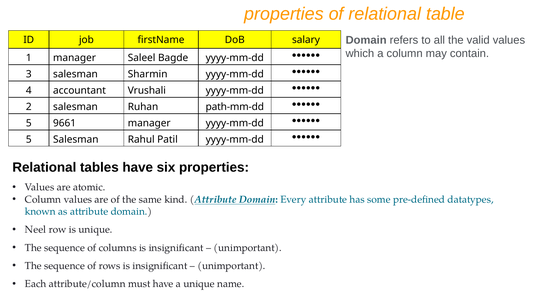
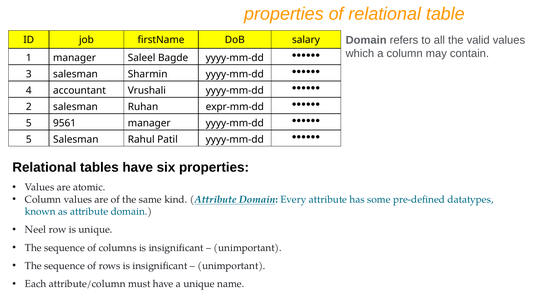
path-mm-dd: path-mm-dd -> expr-mm-dd
9661: 9661 -> 9561
